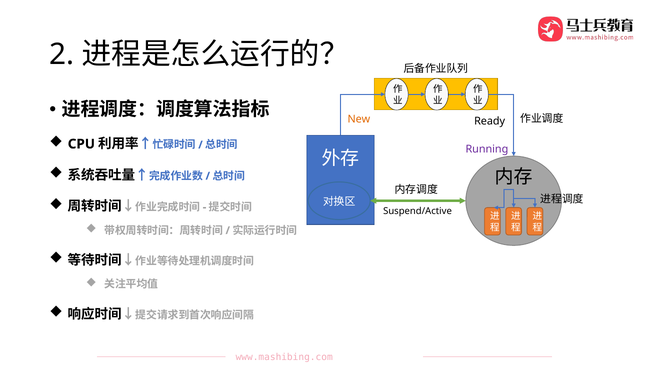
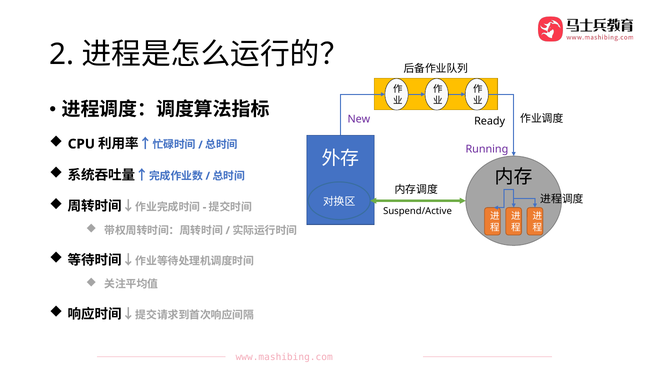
New colour: orange -> purple
